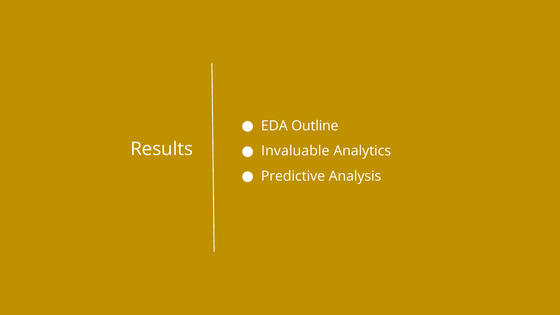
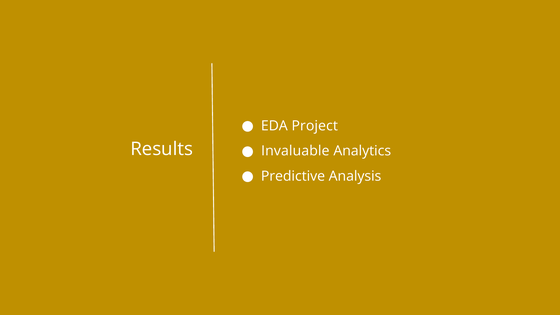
Outline: Outline -> Project
